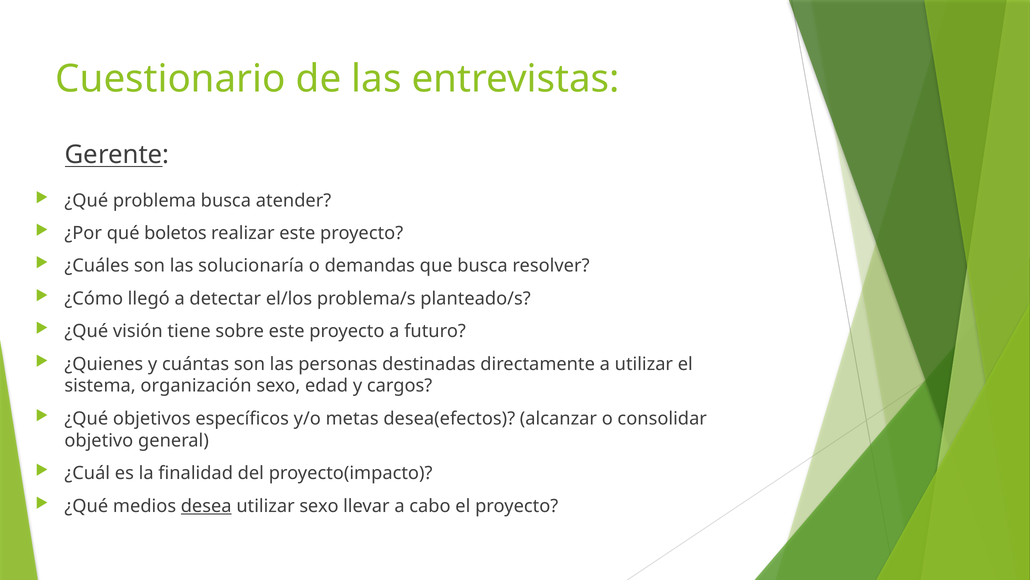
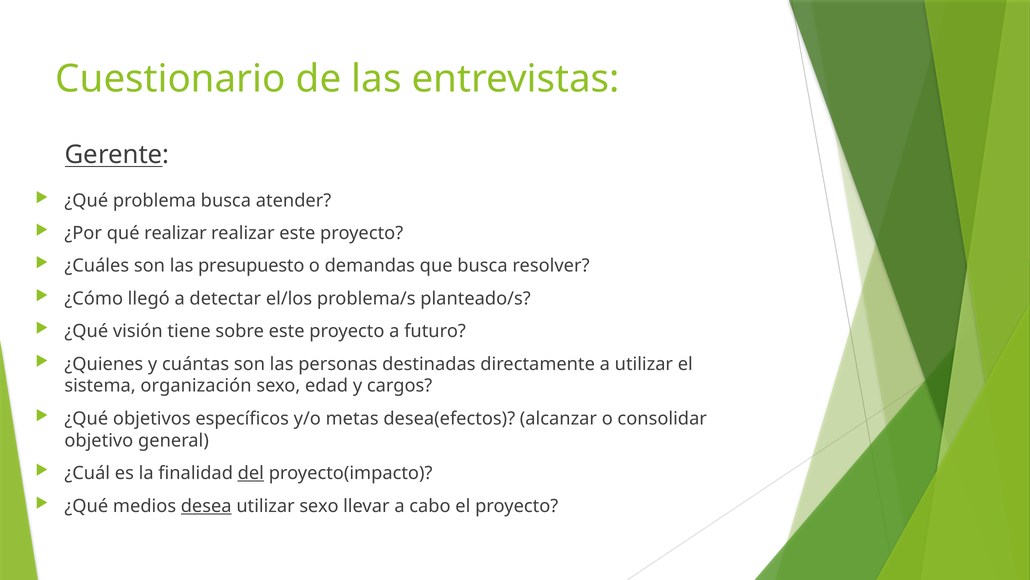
qué boletos: boletos -> realizar
solucionaría: solucionaría -> presupuesto
del underline: none -> present
